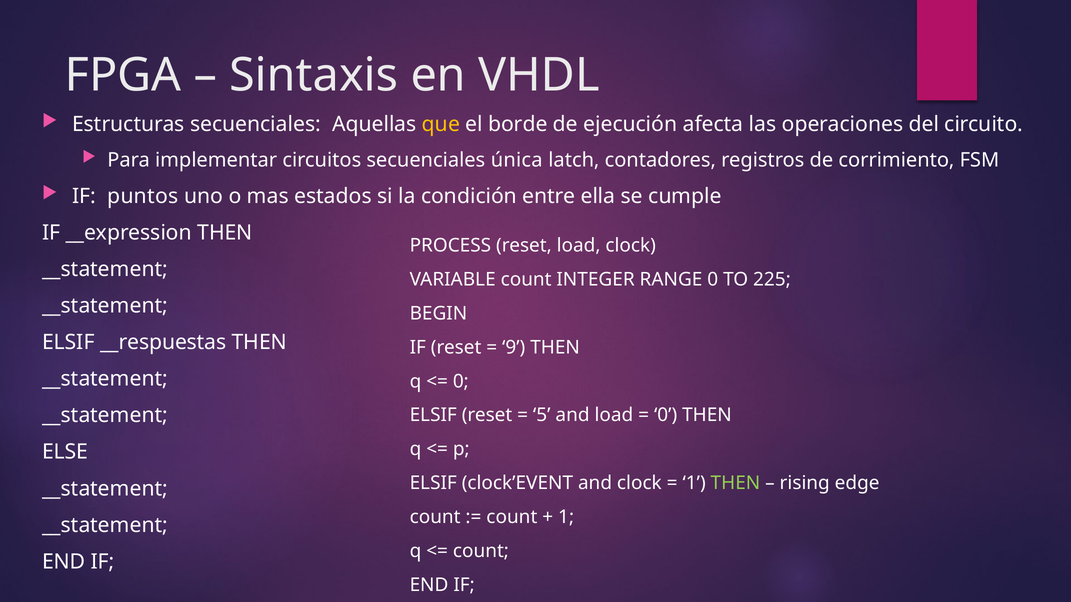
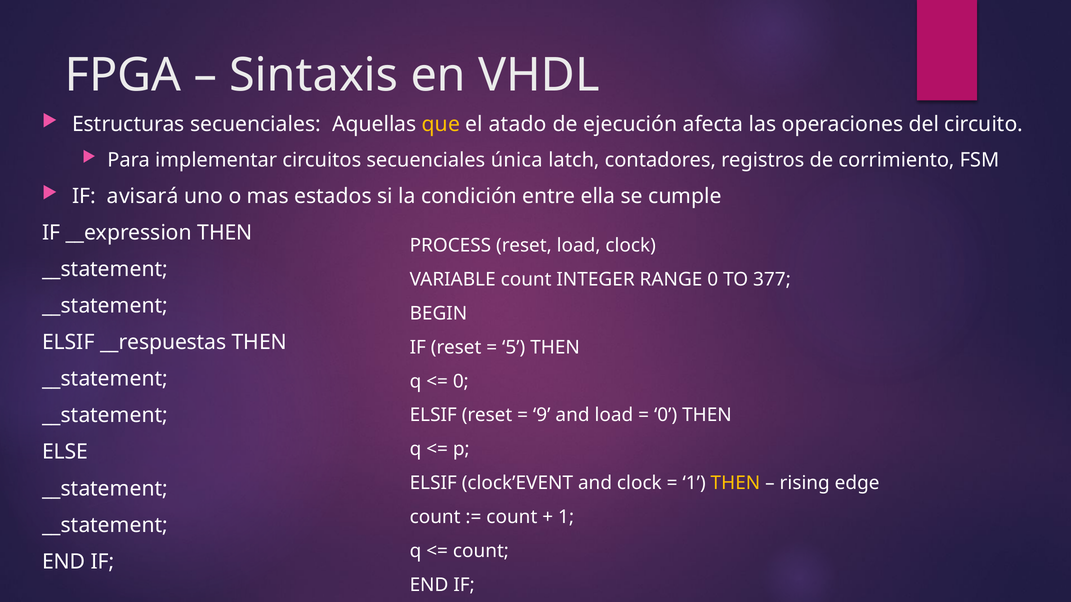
borde: borde -> atado
puntos: puntos -> avisará
225: 225 -> 377
9: 9 -> 5
5: 5 -> 9
THEN at (735, 483) colour: light green -> yellow
